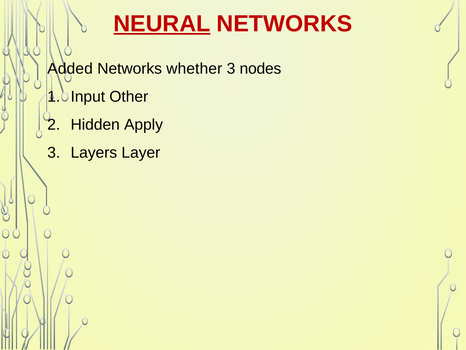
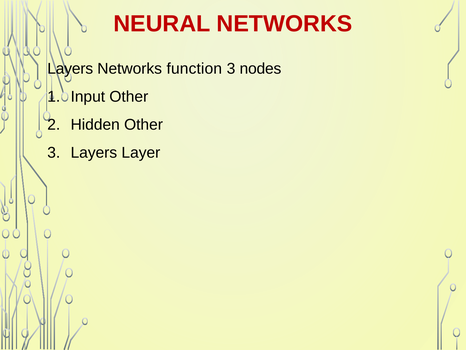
NEURAL underline: present -> none
Added at (70, 69): Added -> Layers
whether: whether -> function
Hidden Apply: Apply -> Other
